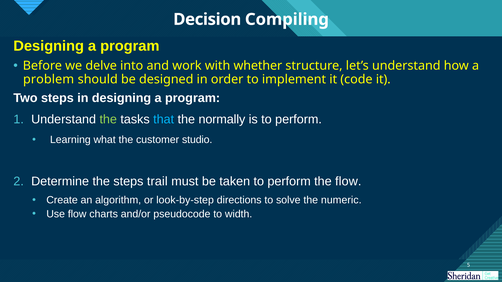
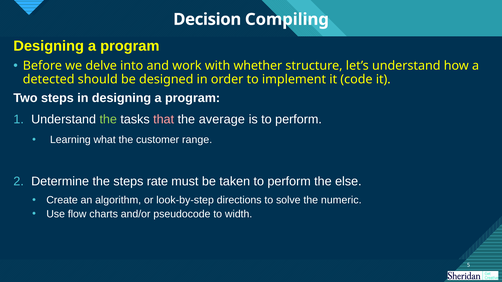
problem: problem -> detected
that colour: light blue -> pink
normally: normally -> average
studio: studio -> range
trail: trail -> rate
the flow: flow -> else
